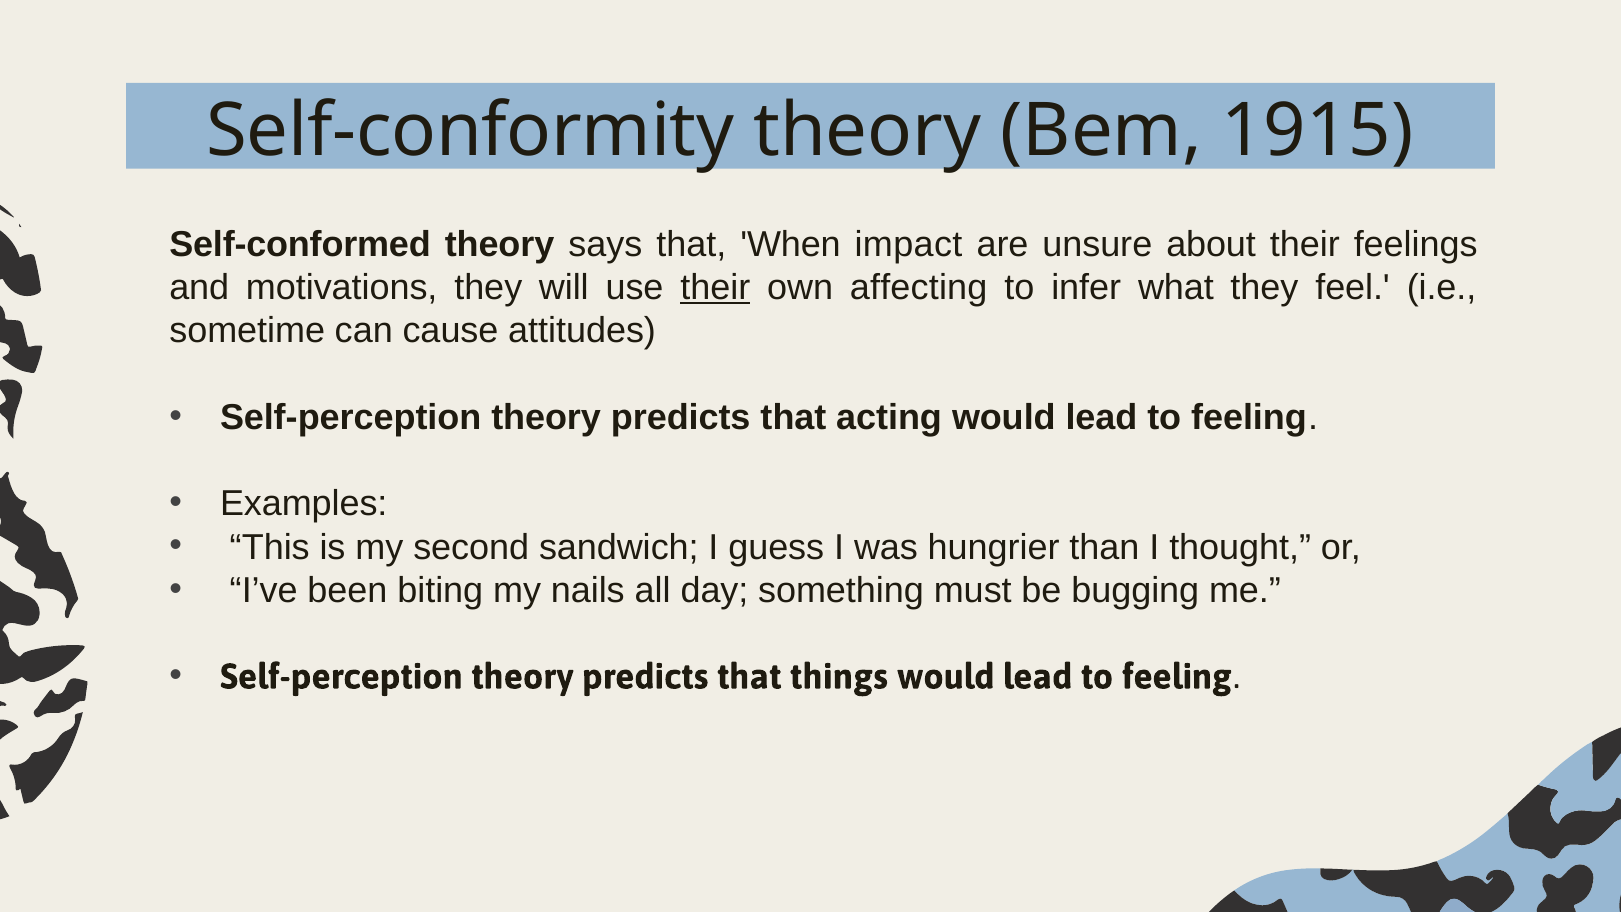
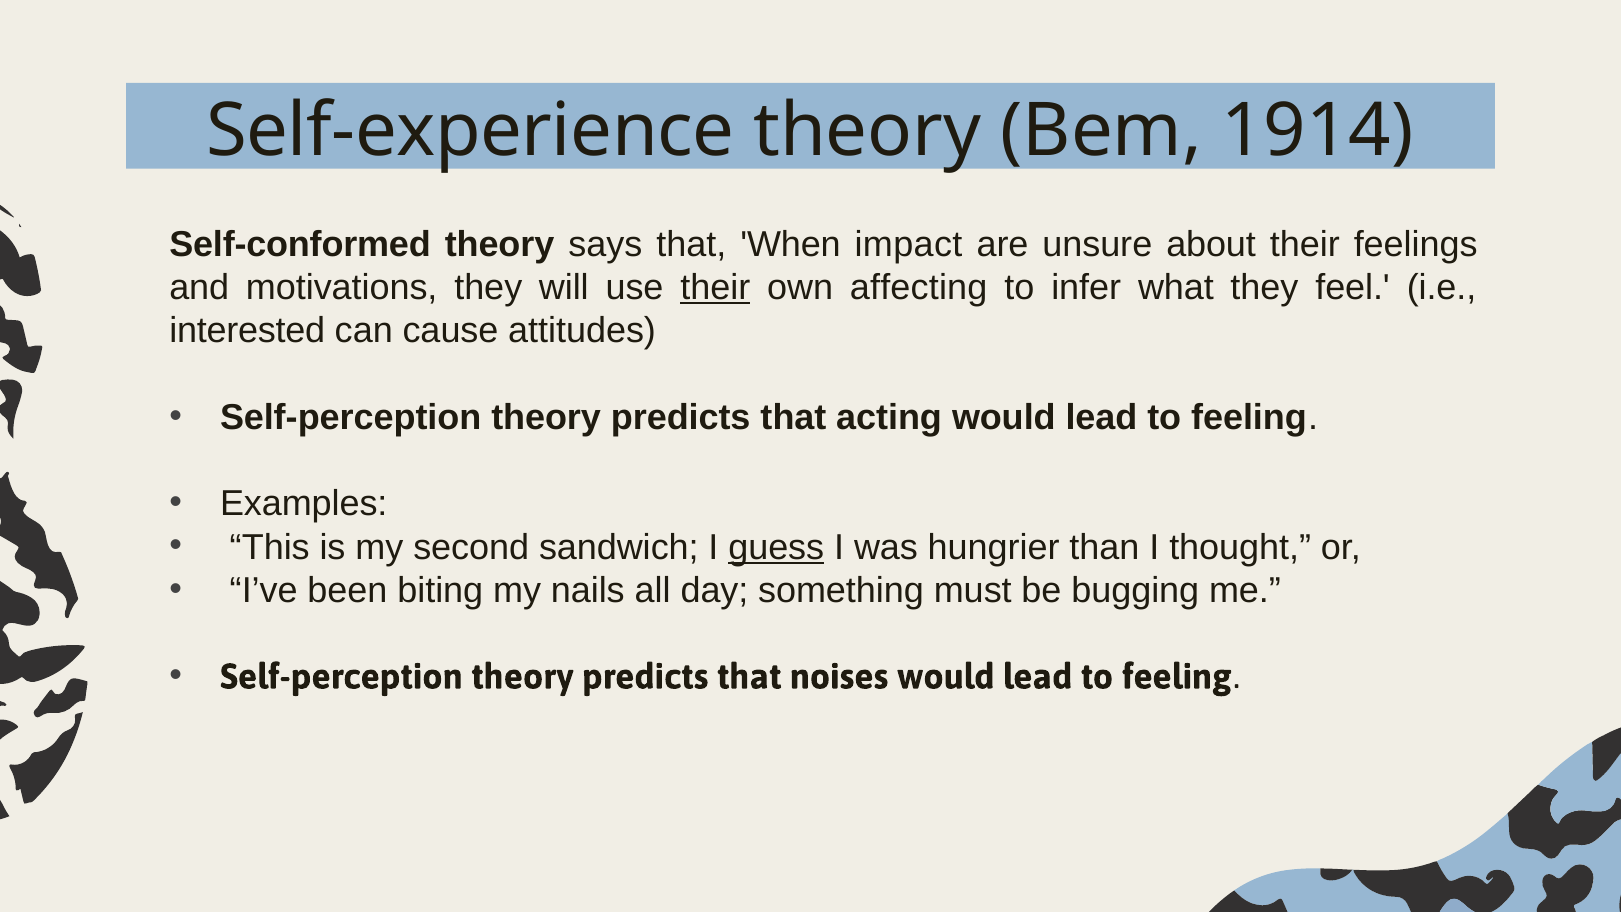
Self-conformity: Self-conformity -> Self-experience
1915: 1915 -> 1914
sometime: sometime -> interested
guess underline: none -> present
things: things -> noises
